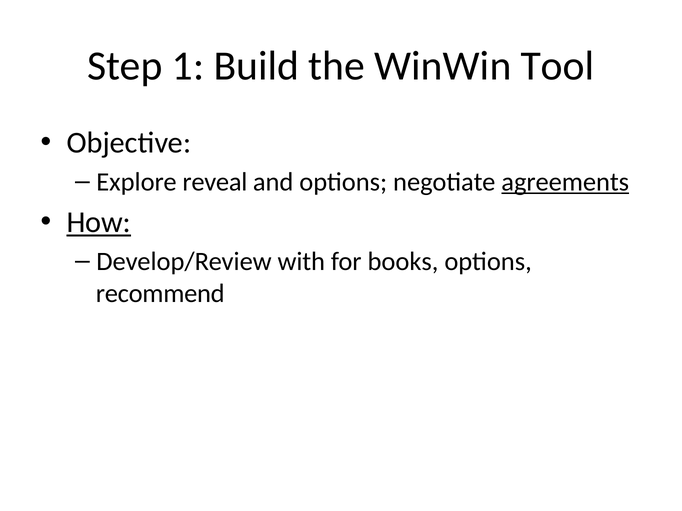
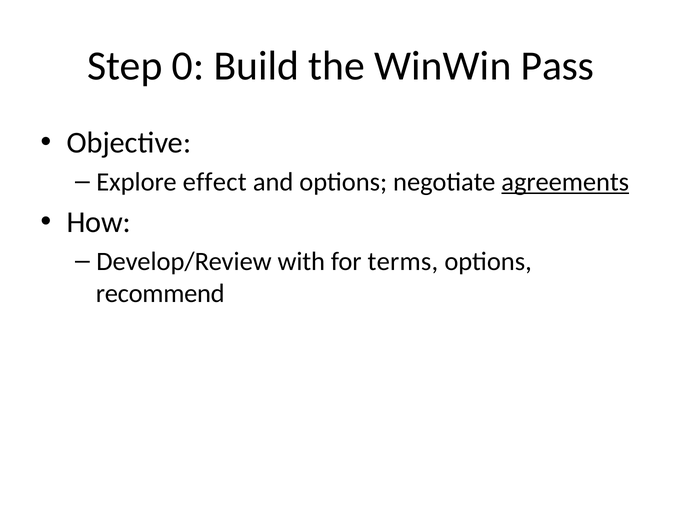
1: 1 -> 0
Tool: Tool -> Pass
reveal: reveal -> effect
How underline: present -> none
books: books -> terms
